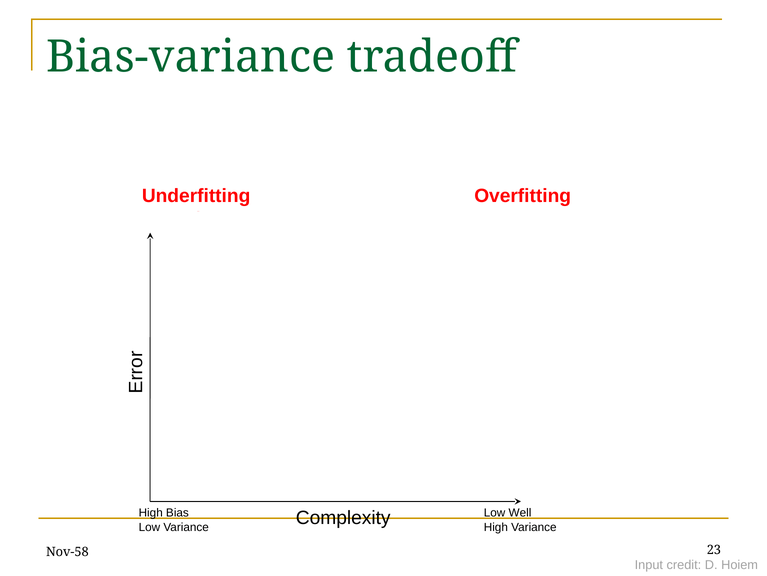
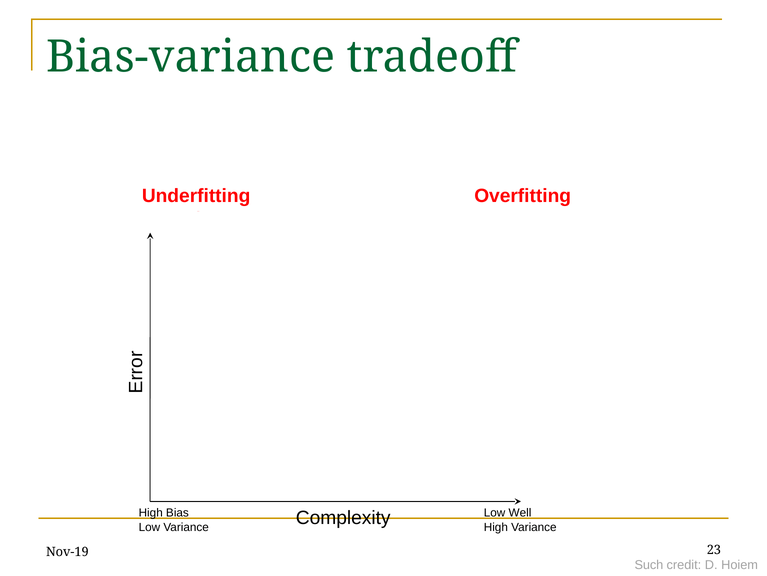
Nov-58: Nov-58 -> Nov-19
Input: Input -> Such
